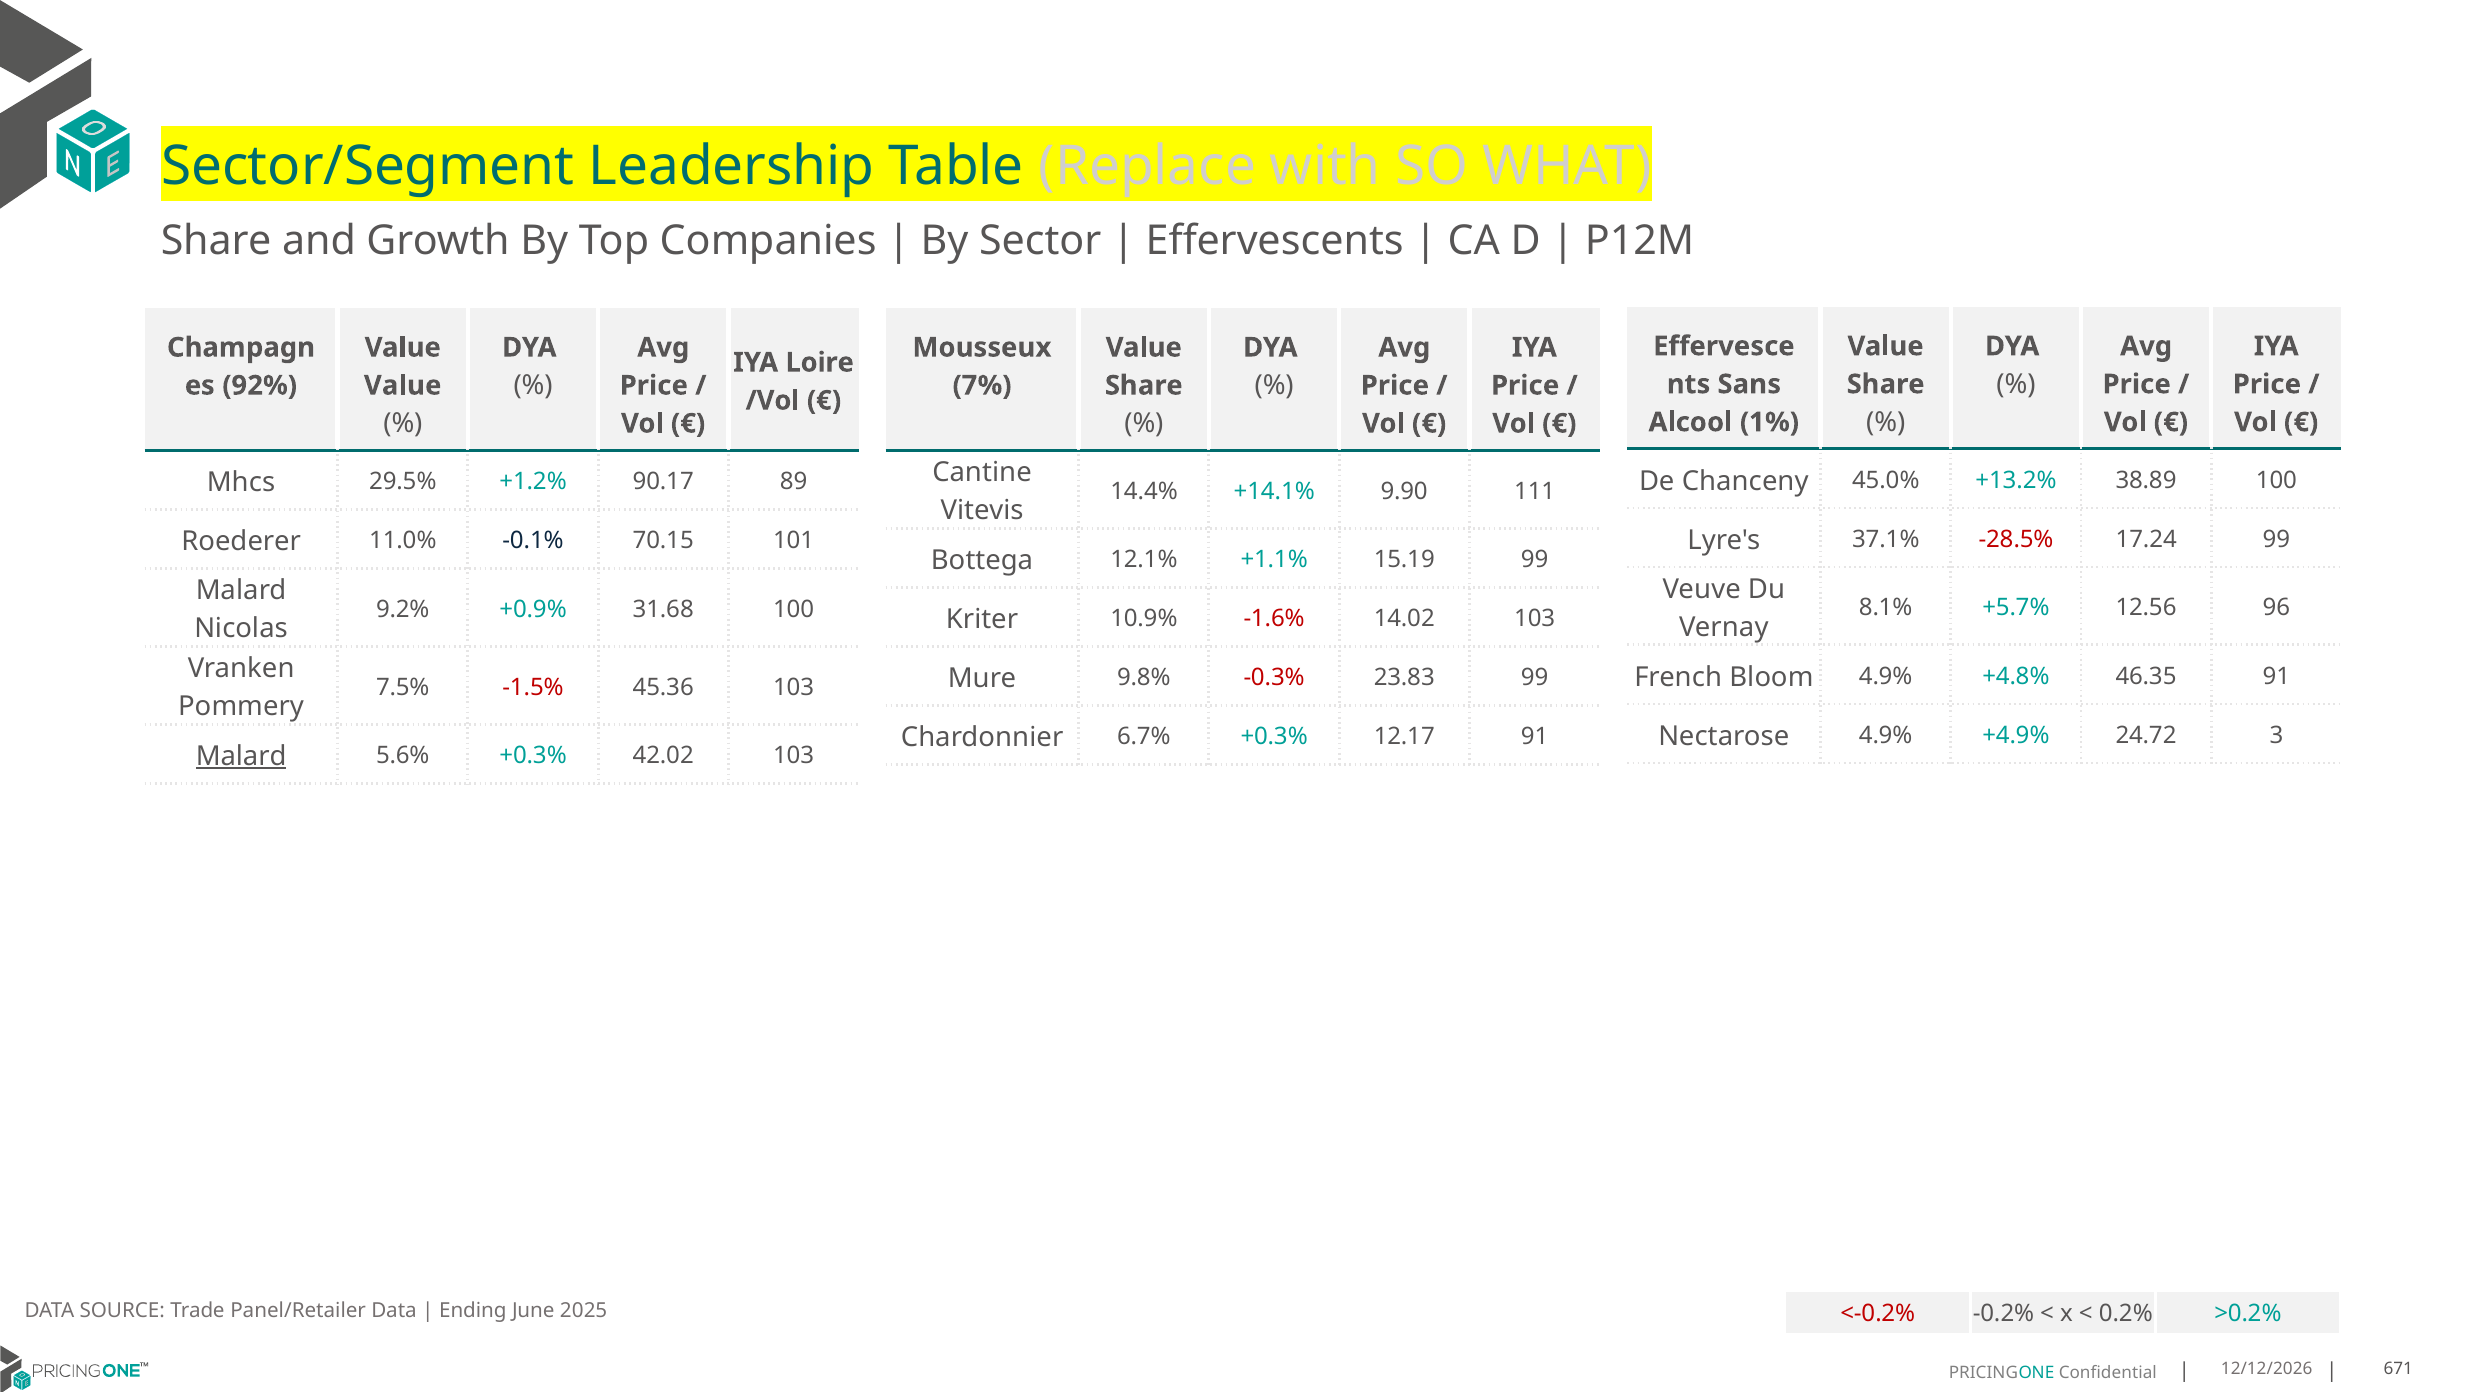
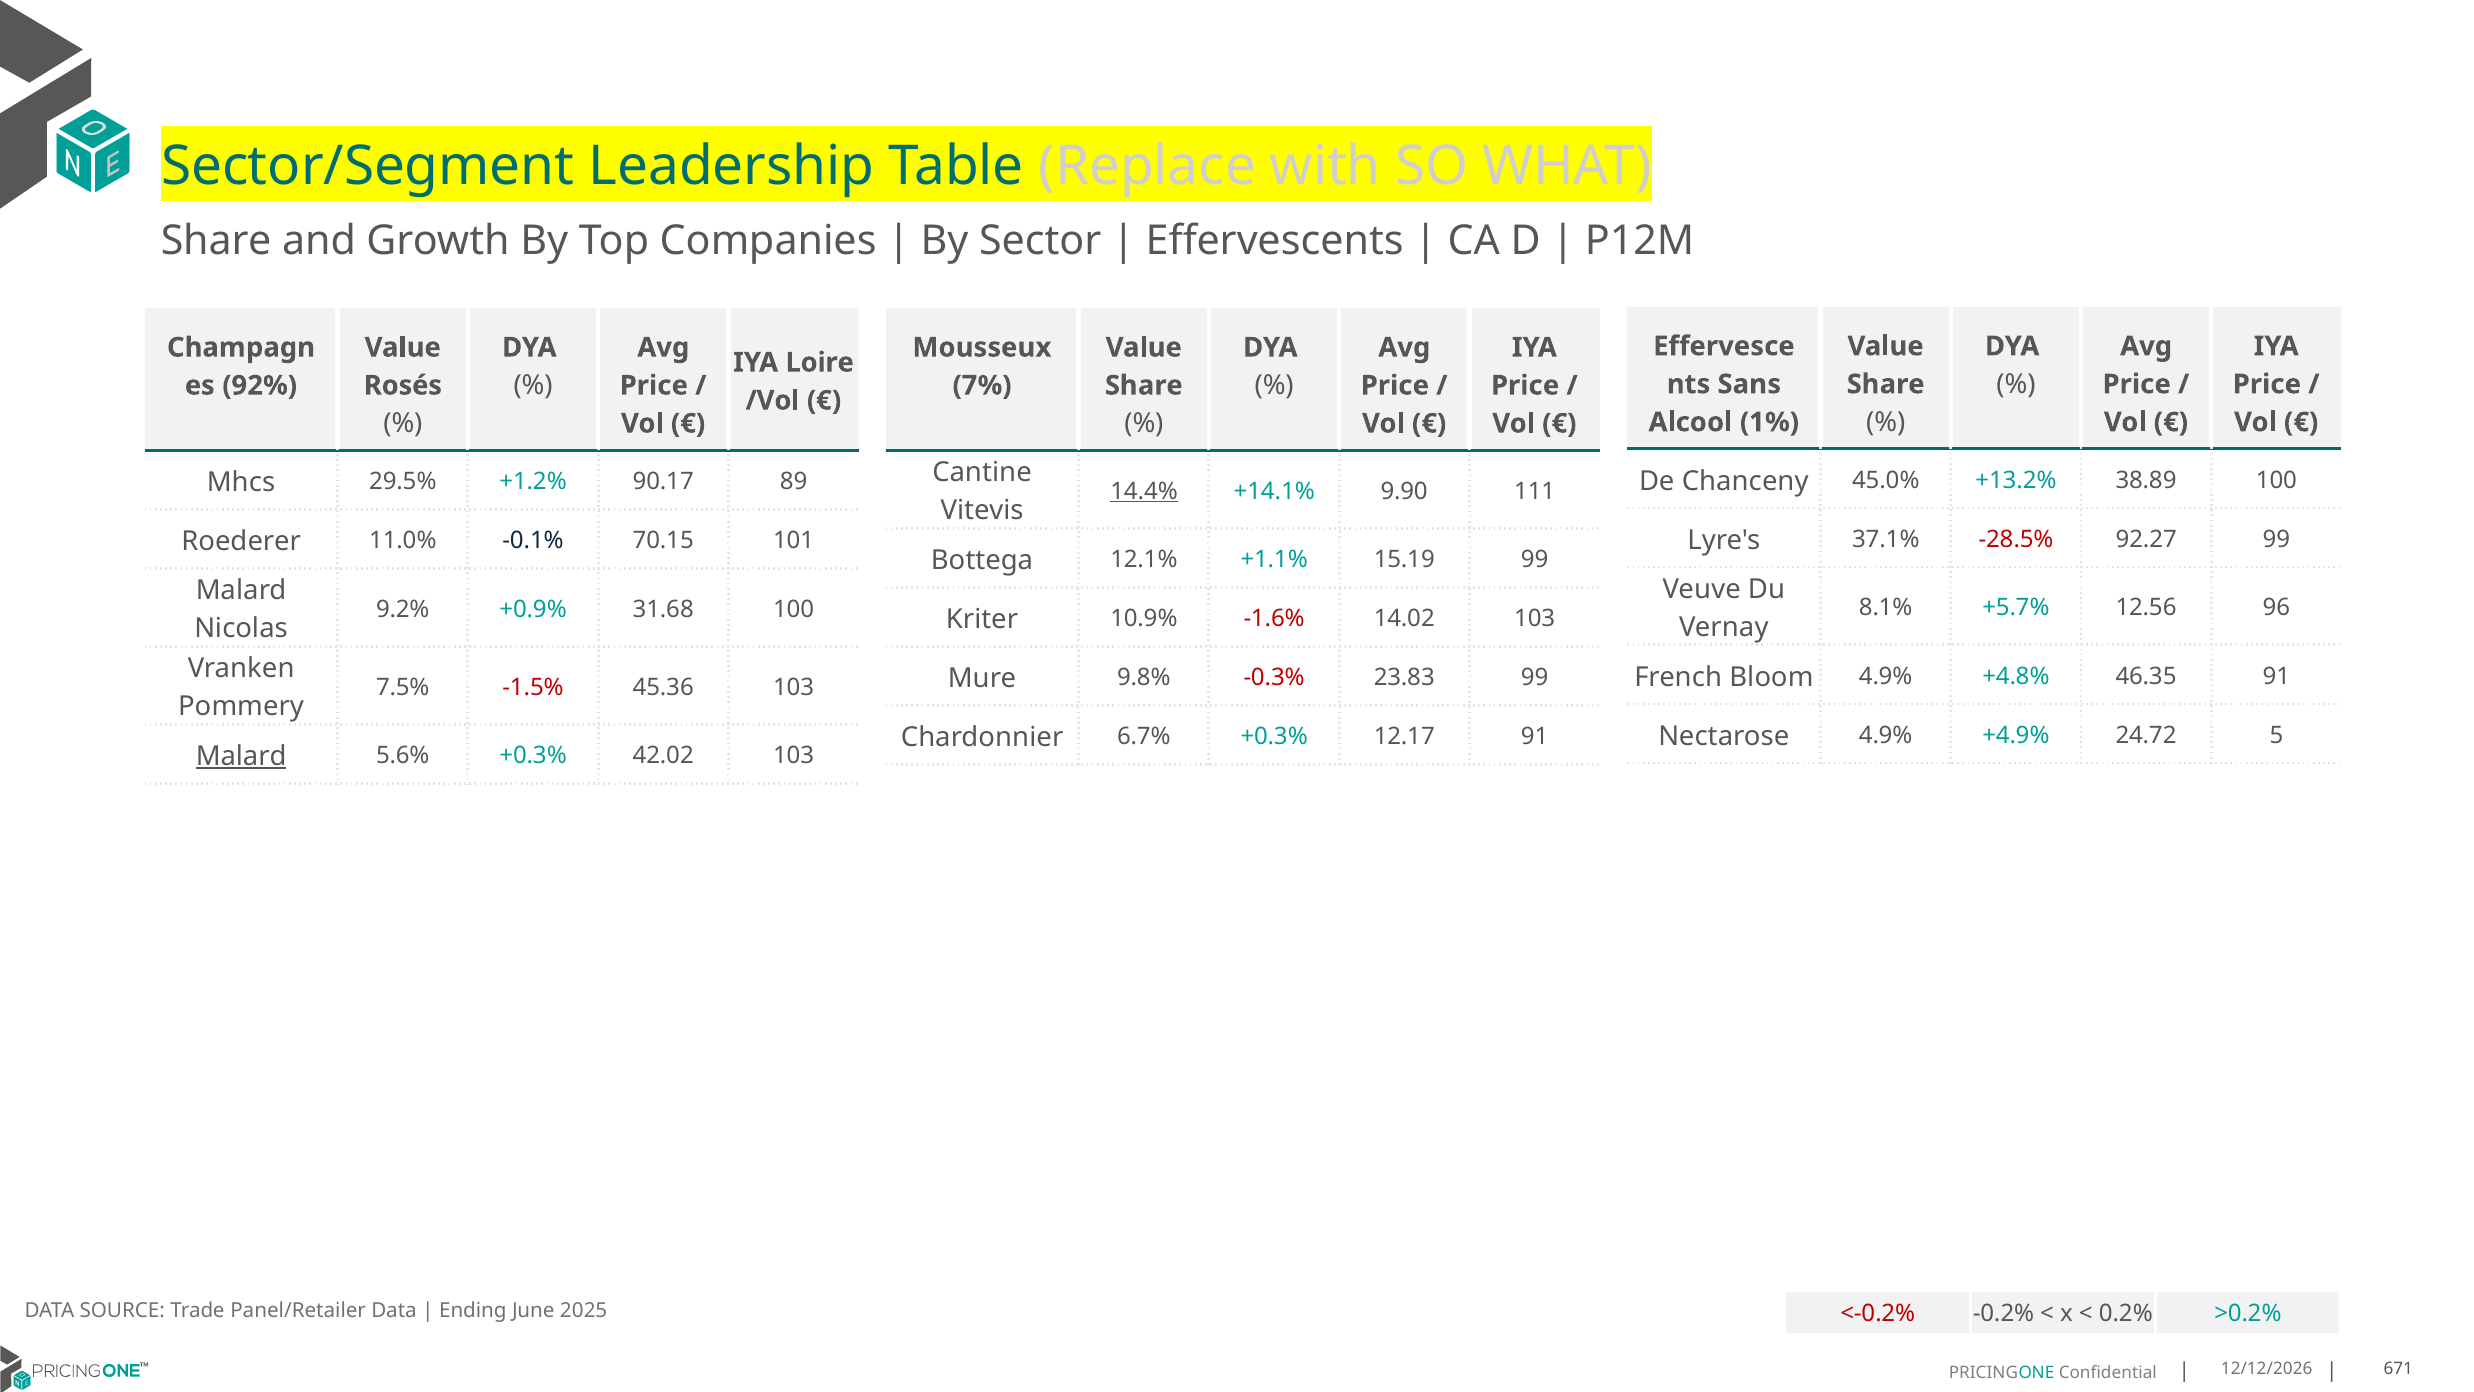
Value at (403, 385): Value -> Rosés
14.4% underline: none -> present
17.24: 17.24 -> 92.27
3: 3 -> 5
